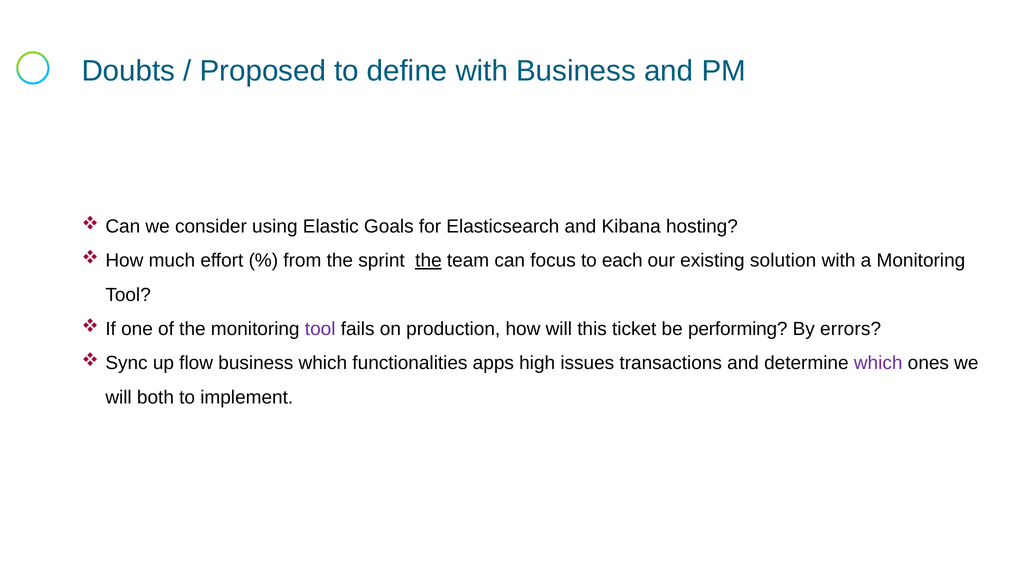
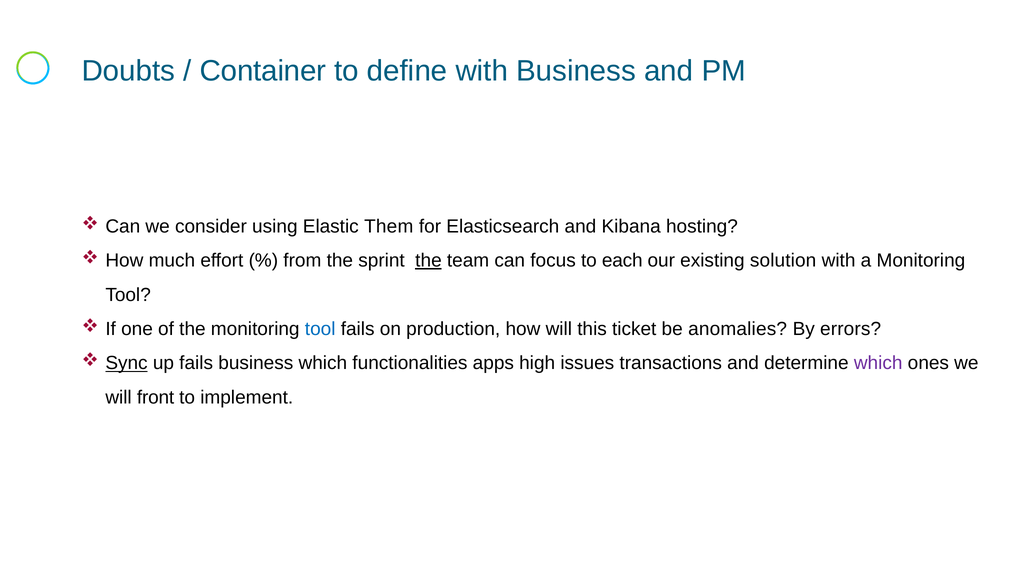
Proposed: Proposed -> Container
Goals: Goals -> Them
tool at (320, 329) colour: purple -> blue
performing: performing -> anomalies
Sync underline: none -> present
up flow: flow -> fails
both: both -> front
